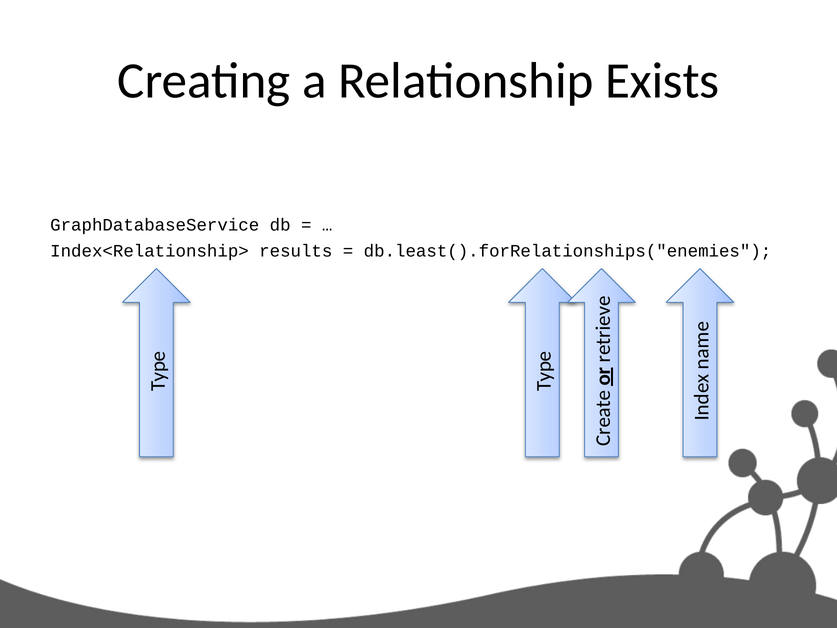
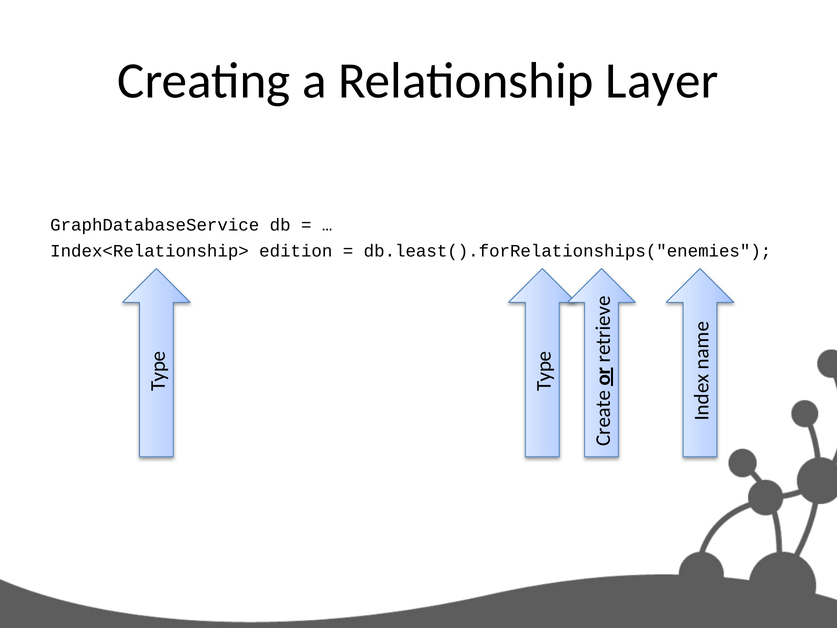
Exists: Exists -> Layer
results: results -> edition
